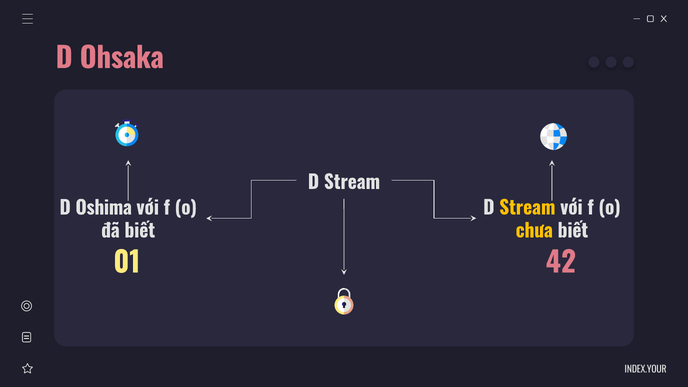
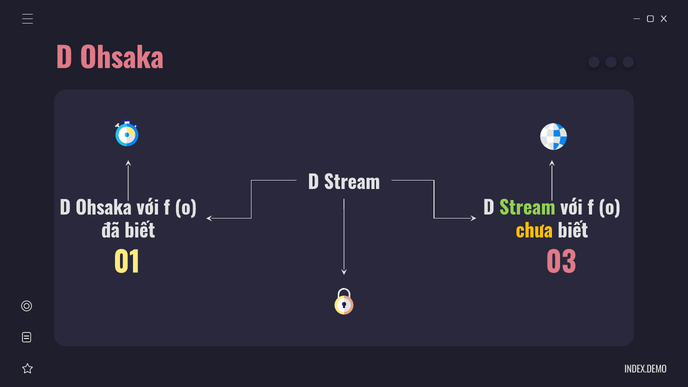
Stream at (527, 208) colour: yellow -> light green
Oshima at (104, 208): Oshima -> Ohsaka
42: 42 -> 03
INDEX.YOUR: INDEX.YOUR -> INDEX.DEMO
